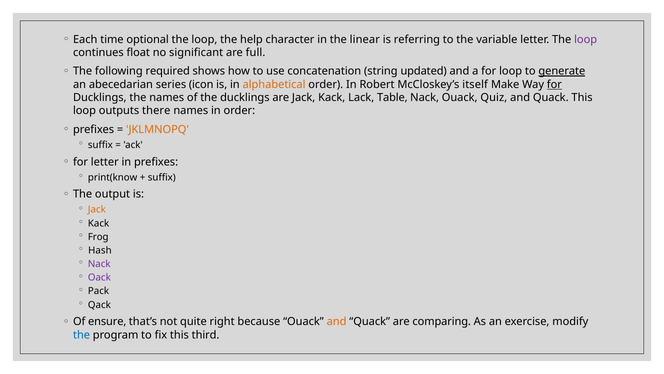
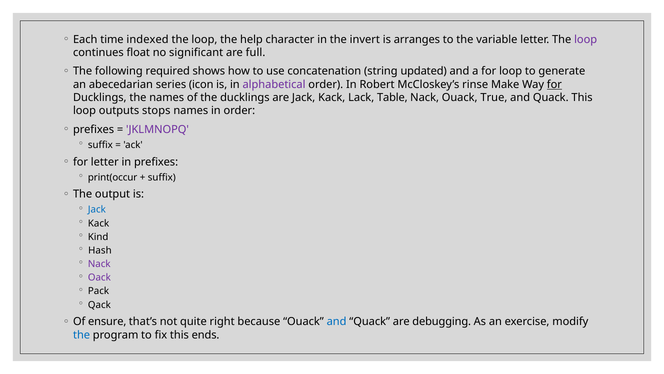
optional: optional -> indexed
linear: linear -> invert
referring: referring -> arranges
generate underline: present -> none
alphabetical colour: orange -> purple
itself: itself -> rinse
Quiz: Quiz -> True
there: there -> stops
JKLMNOPQ colour: orange -> purple
print(know: print(know -> print(occur
Jack at (97, 209) colour: orange -> blue
Frog: Frog -> Kind
and at (337, 321) colour: orange -> blue
comparing: comparing -> debugging
third: third -> ends
